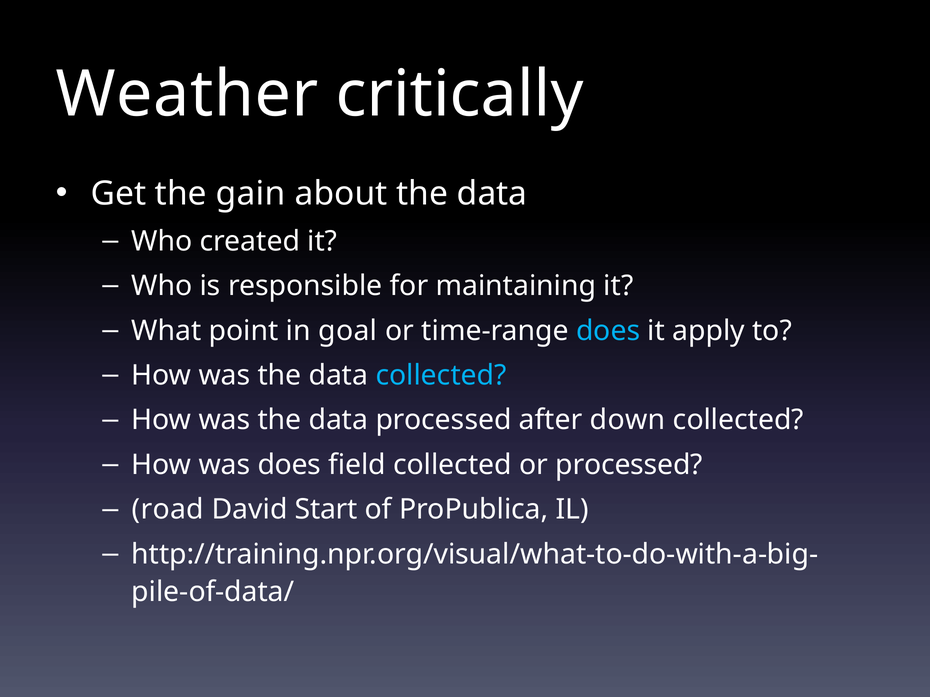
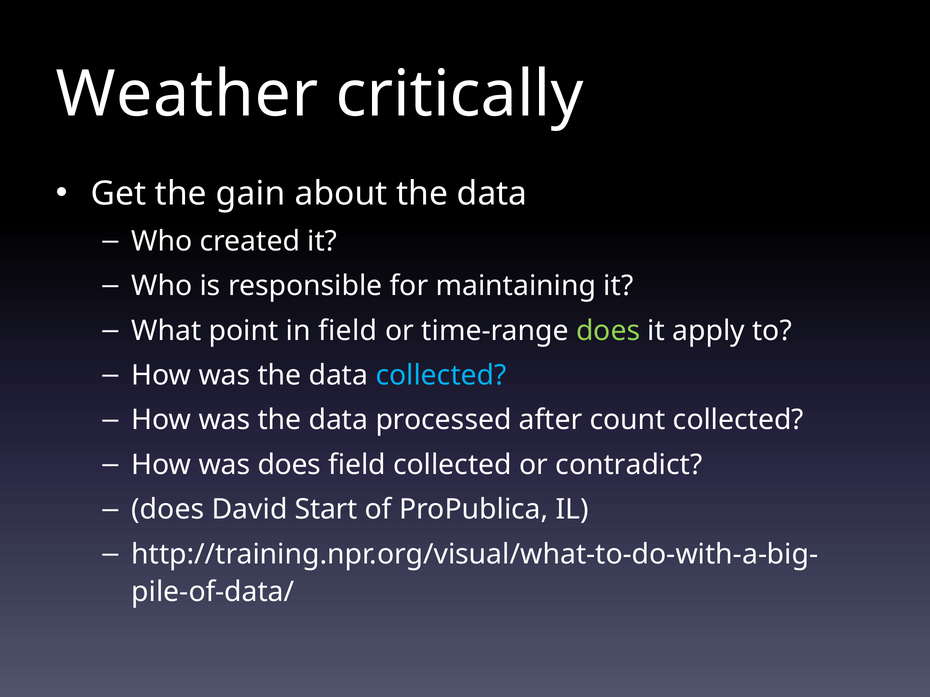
in goal: goal -> field
does at (608, 331) colour: light blue -> light green
down: down -> count
or processed: processed -> contradict
road at (168, 510): road -> does
